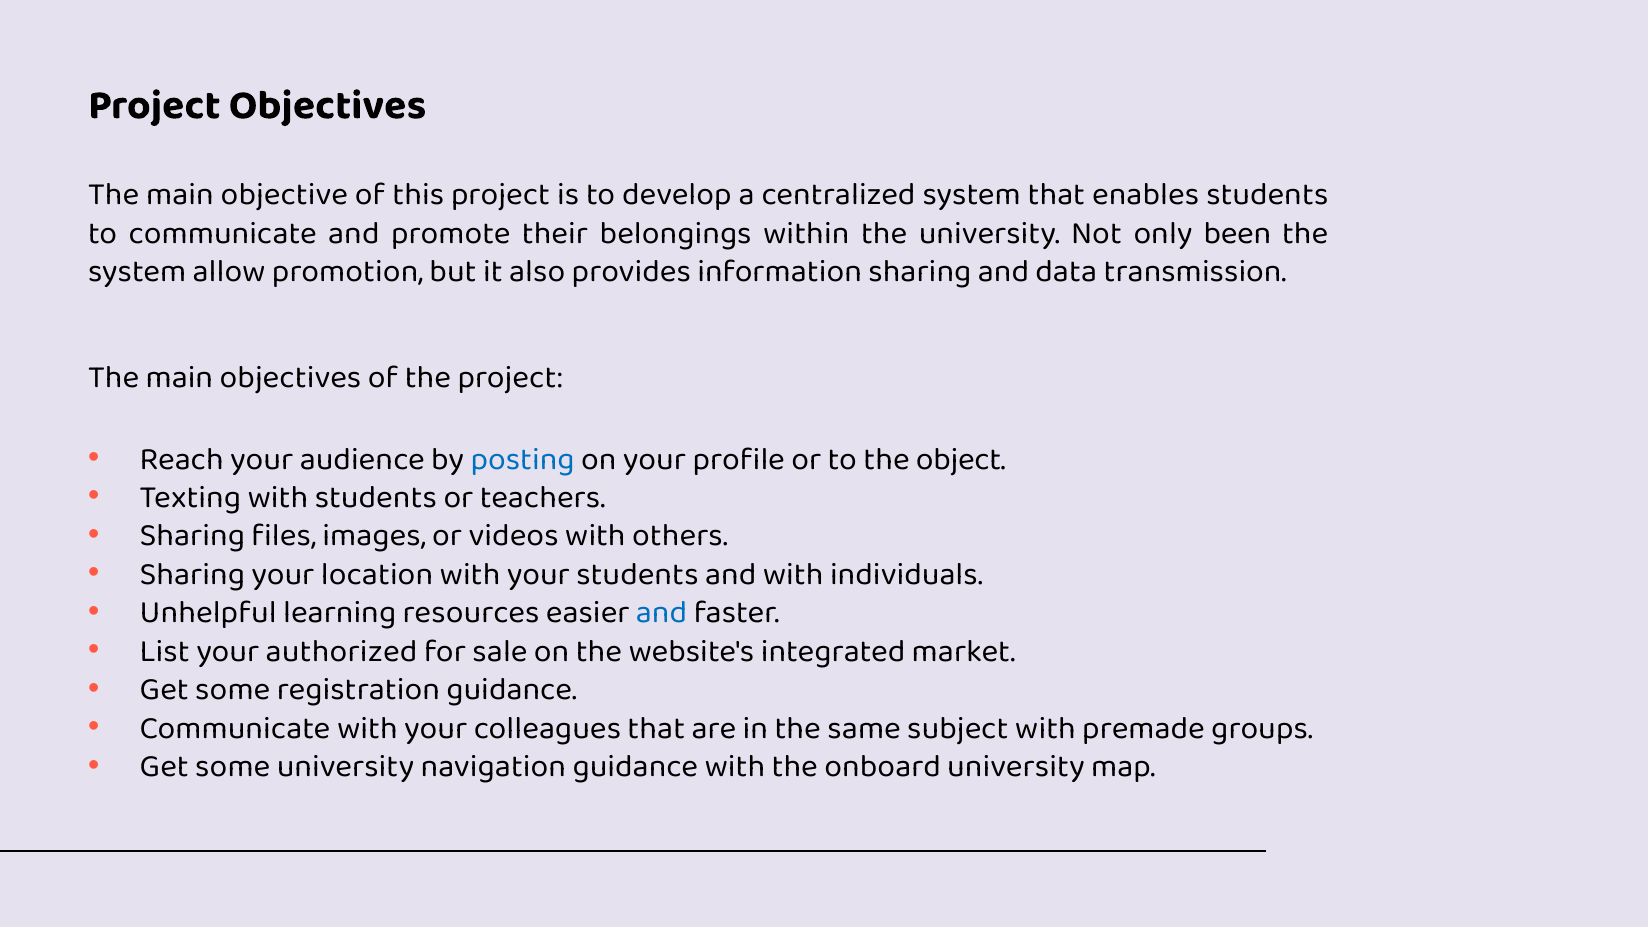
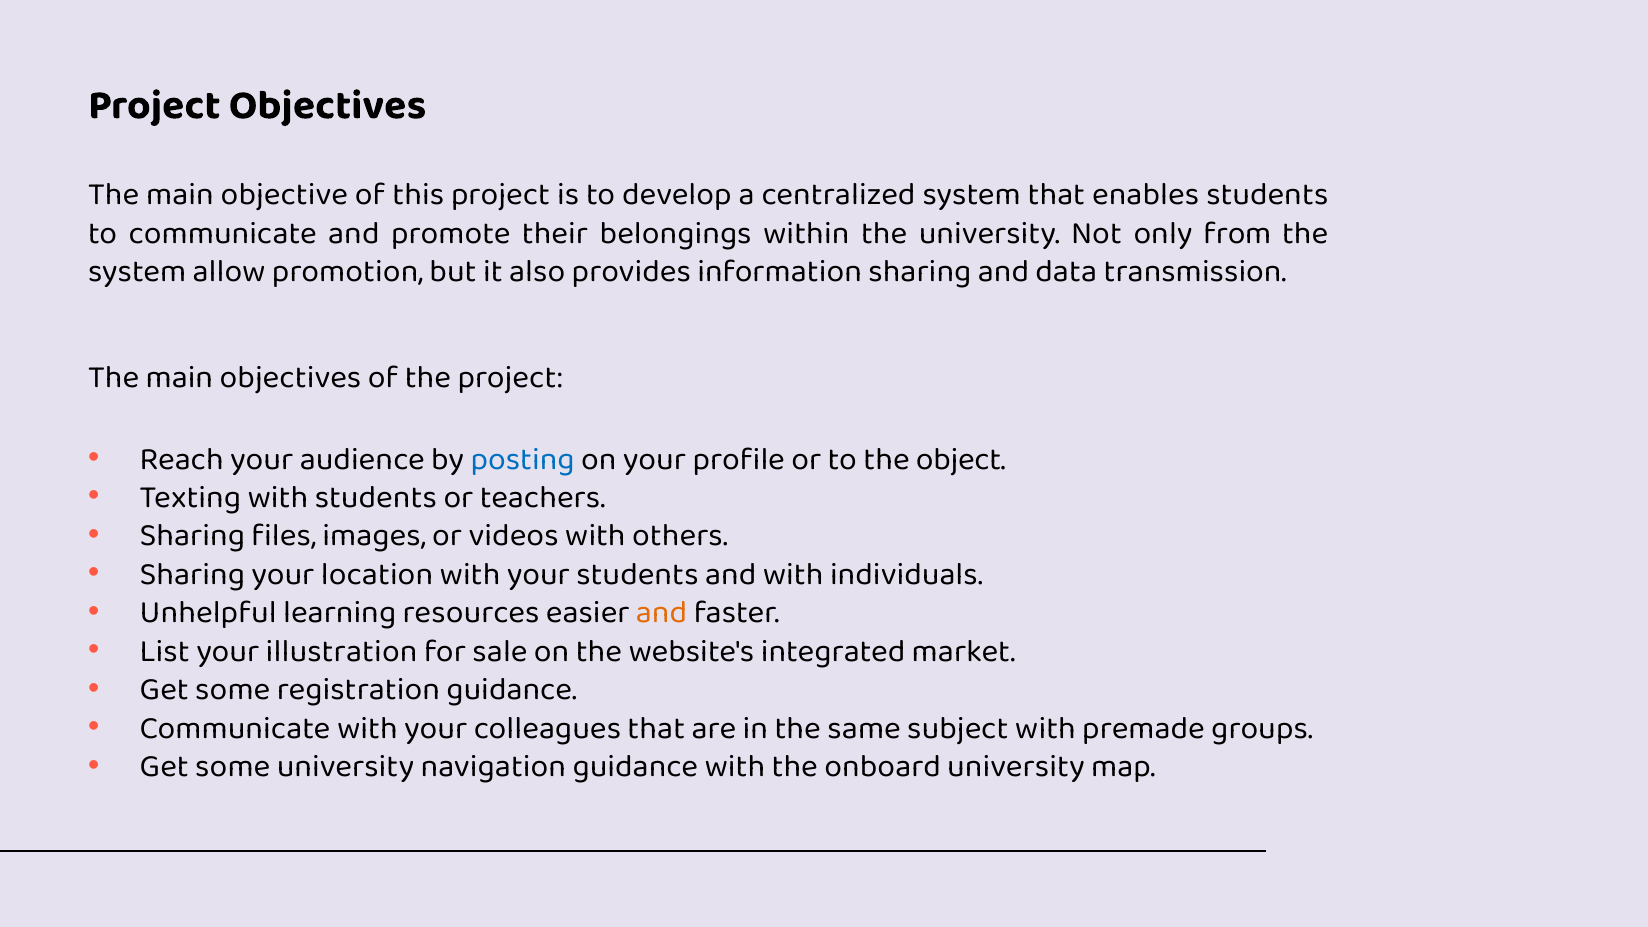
been: been -> from
and at (662, 612) colour: blue -> orange
authorized: authorized -> illustration
